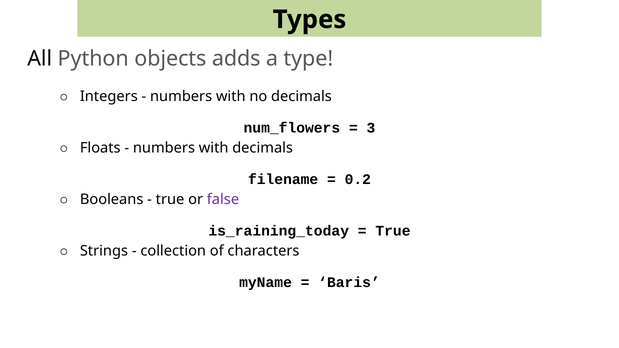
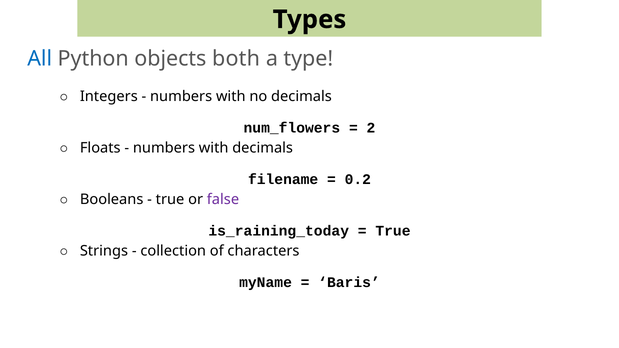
All colour: black -> blue
adds: adds -> both
3: 3 -> 2
